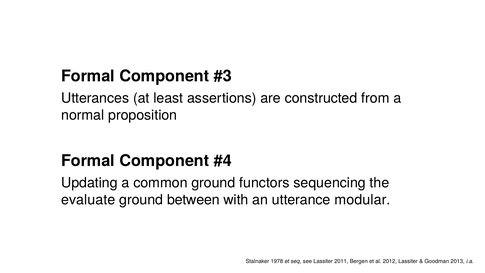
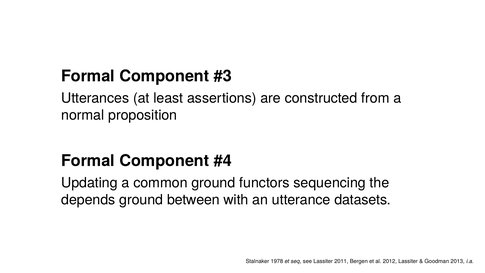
evaluate: evaluate -> depends
modular: modular -> datasets
